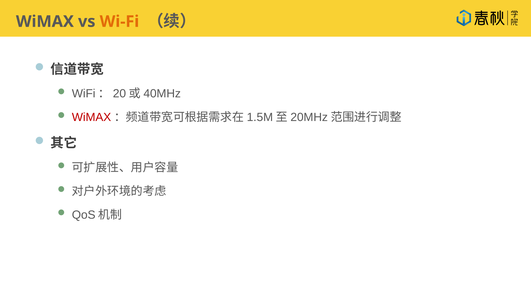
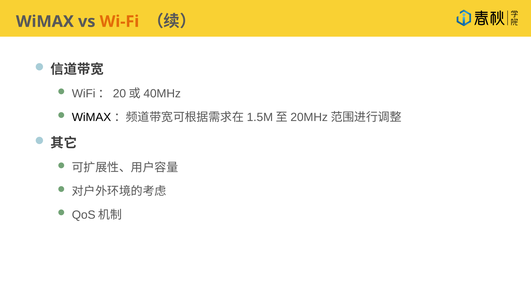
WiMAX at (91, 117) colour: red -> black
